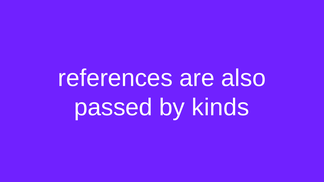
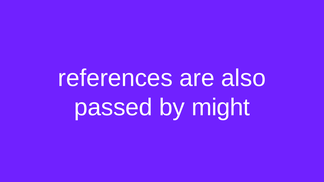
kinds: kinds -> might
